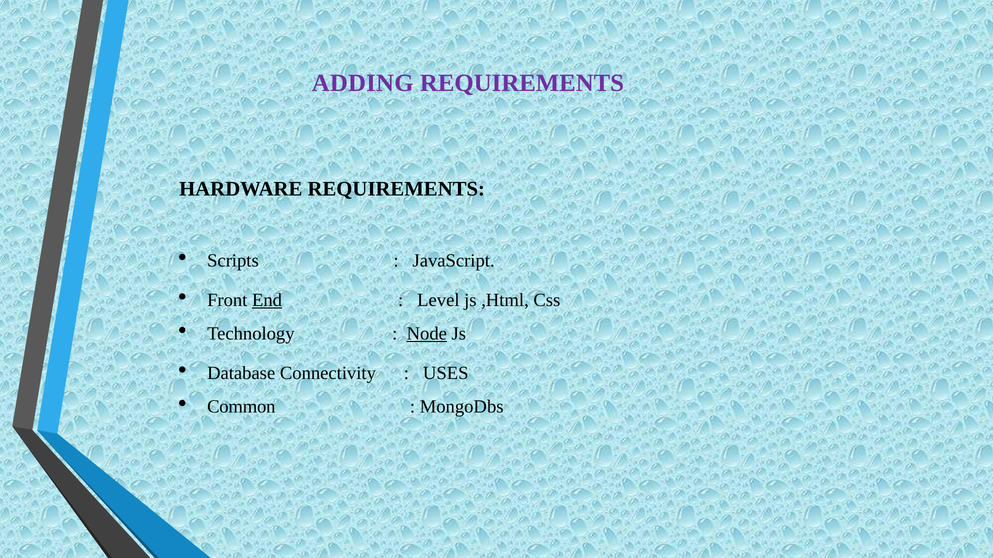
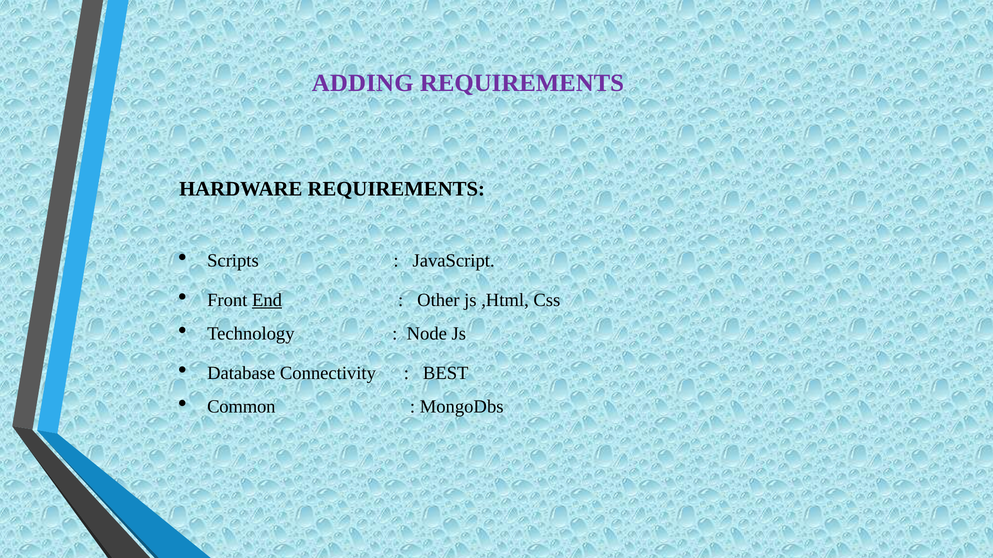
Level: Level -> Other
Node underline: present -> none
USES: USES -> BEST
